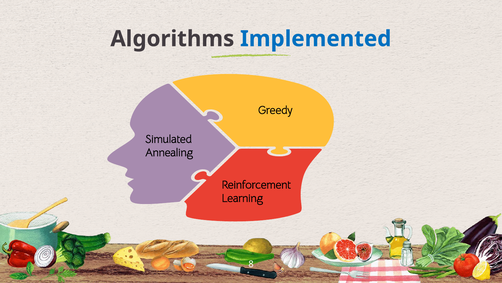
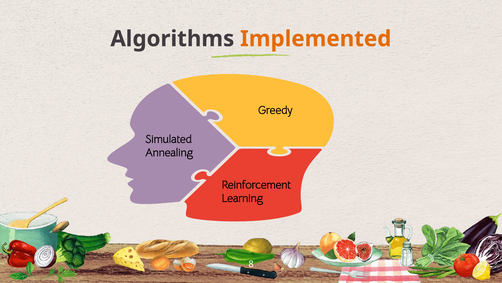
Implemented colour: blue -> orange
